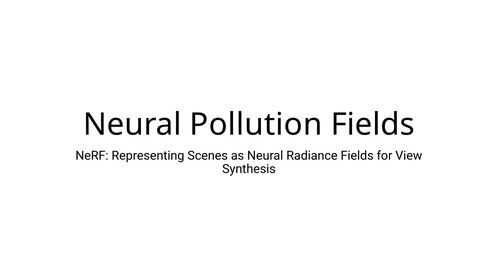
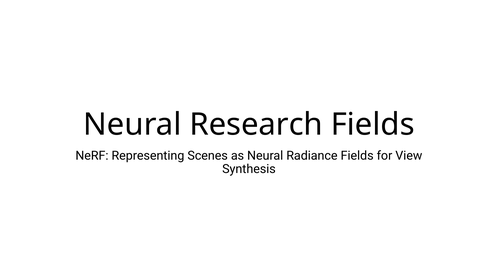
Pollution: Pollution -> Research
